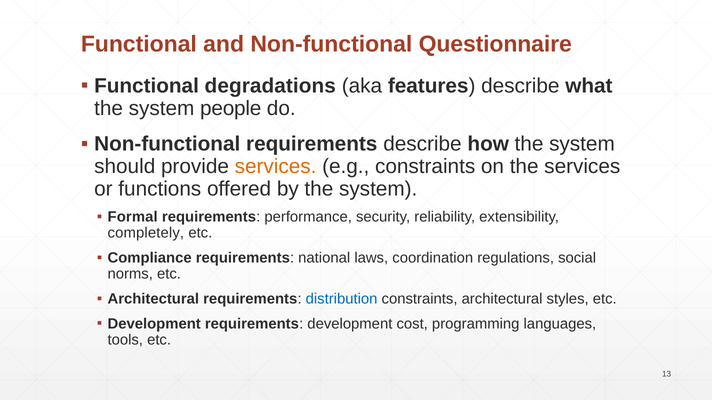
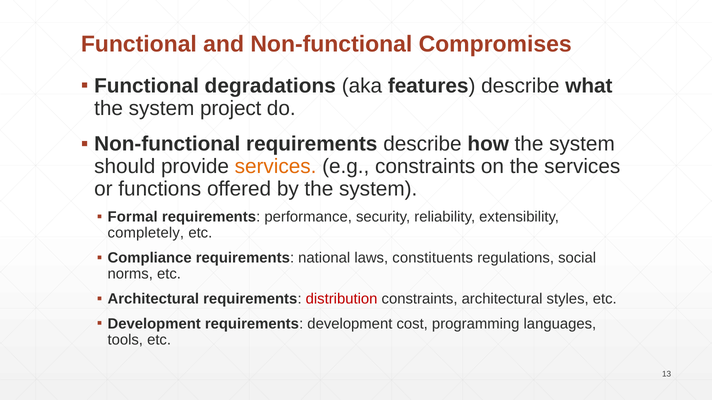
Questionnaire: Questionnaire -> Compromises
people: people -> project
coordination: coordination -> constituents
distribution colour: blue -> red
